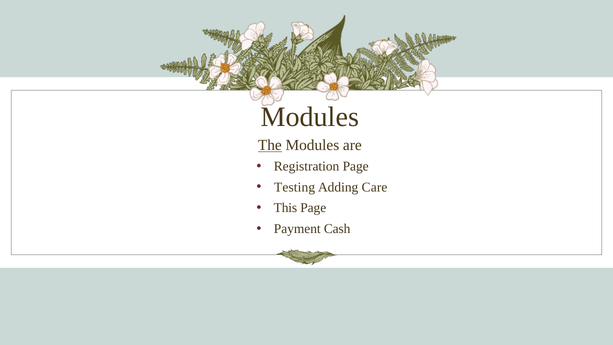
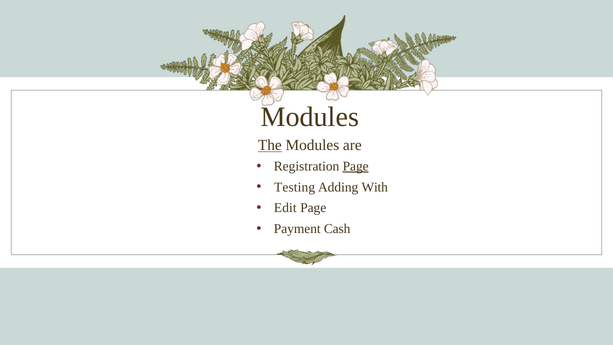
Page at (356, 166) underline: none -> present
Care: Care -> With
This: This -> Edit
